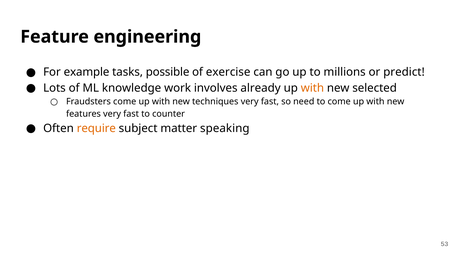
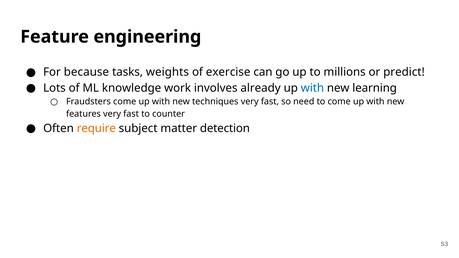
example: example -> because
possible: possible -> weights
with at (312, 88) colour: orange -> blue
selected: selected -> learning
speaking: speaking -> detection
